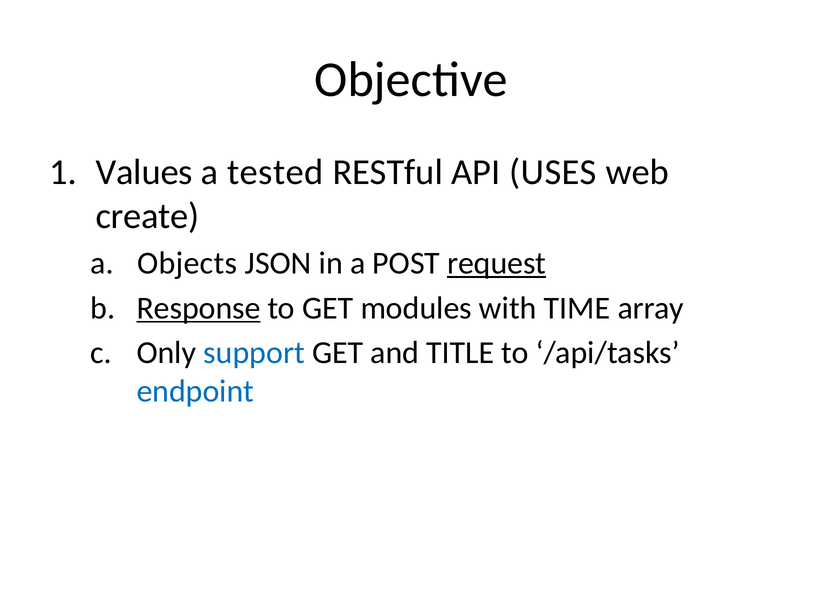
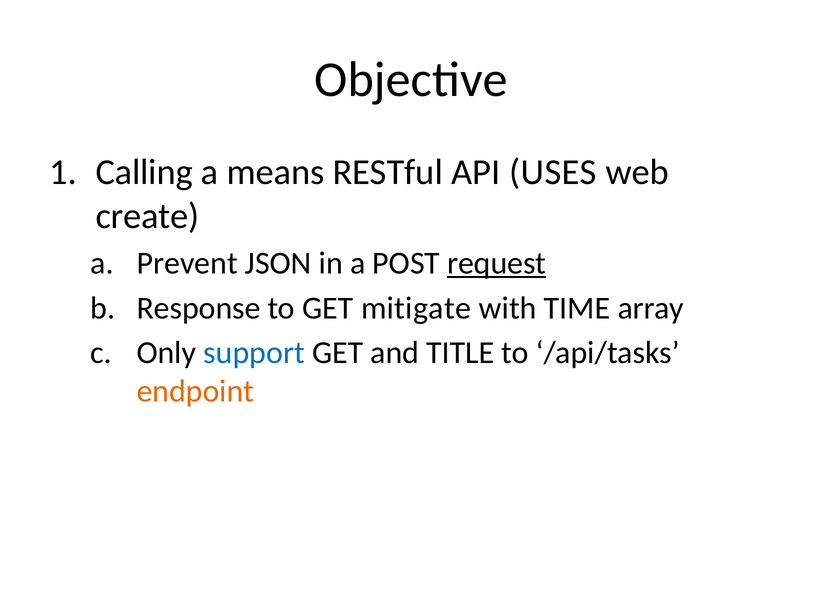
Values: Values -> Calling
tested: tested -> means
Objects: Objects -> Prevent
Response underline: present -> none
modules: modules -> mitigate
endpoint colour: blue -> orange
